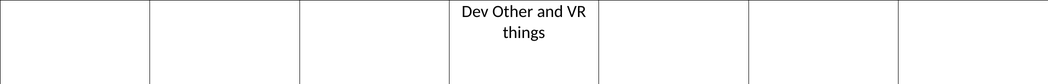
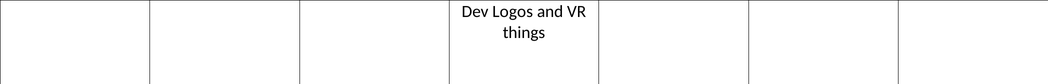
Other: Other -> Logos
